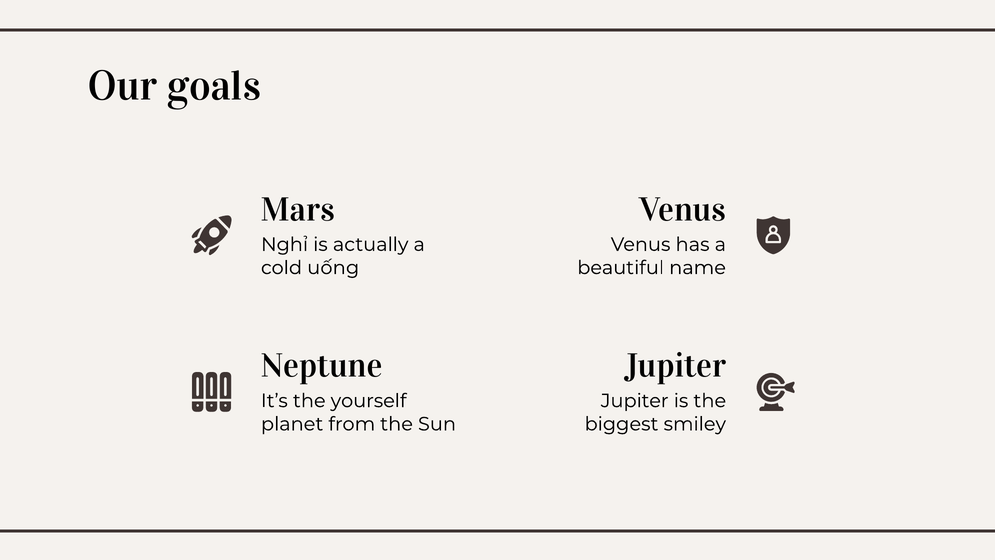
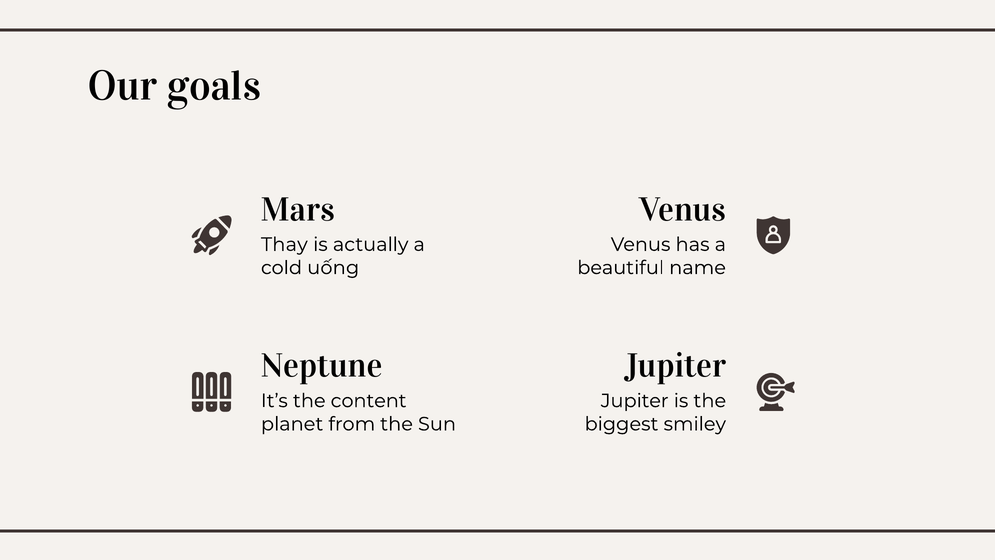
Nghỉ: Nghỉ -> Thay
yourself: yourself -> content
